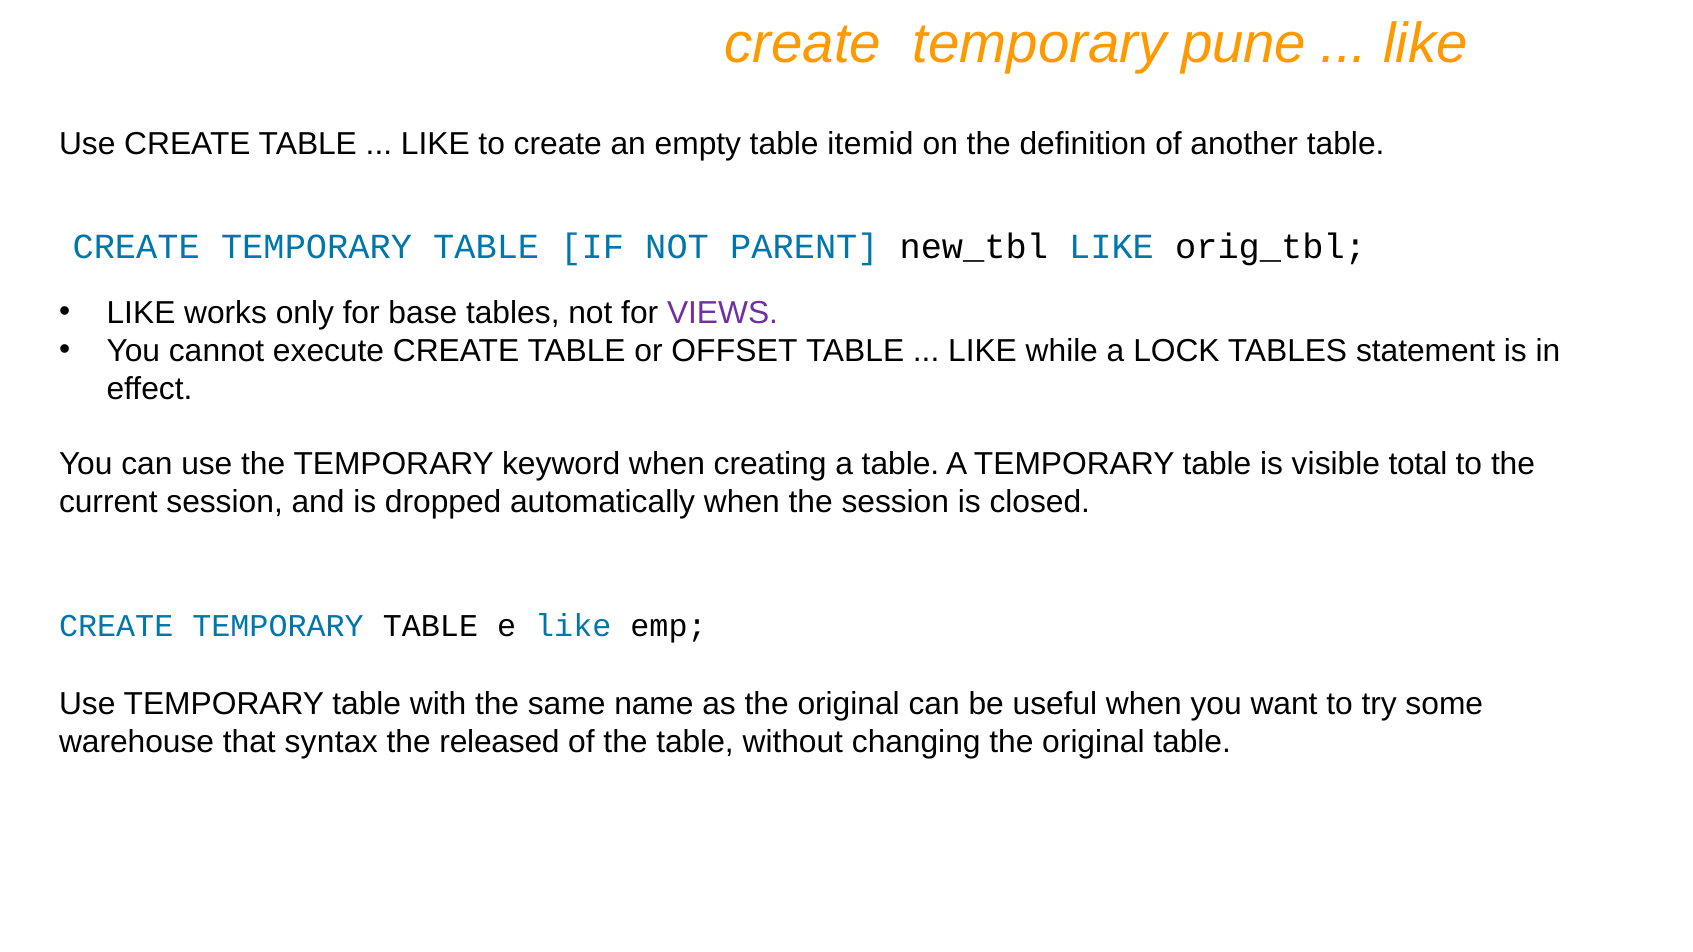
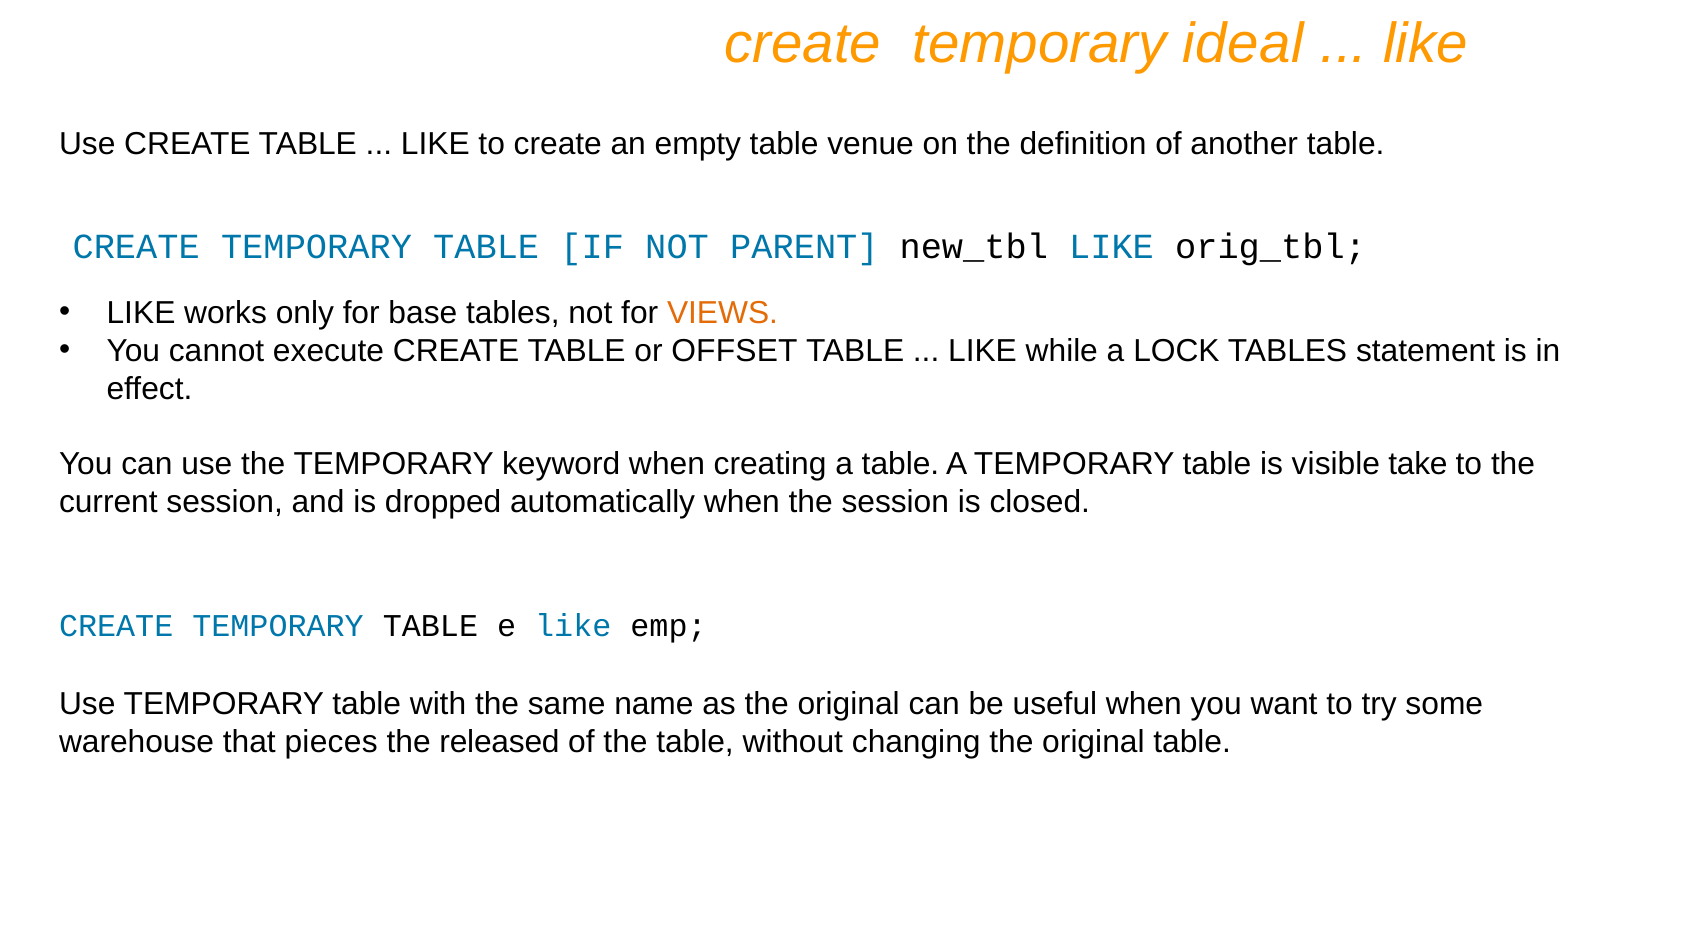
pune: pune -> ideal
itemid: itemid -> venue
VIEWS colour: purple -> orange
total: total -> take
syntax: syntax -> pieces
